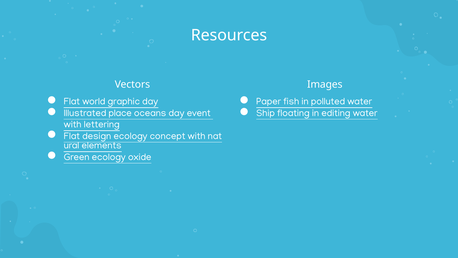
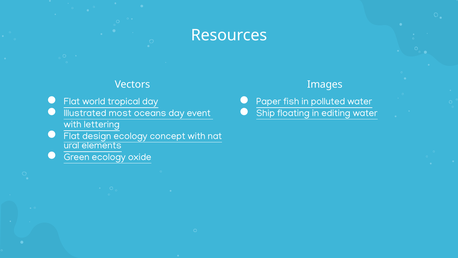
graphic: graphic -> tropical
place: place -> most
